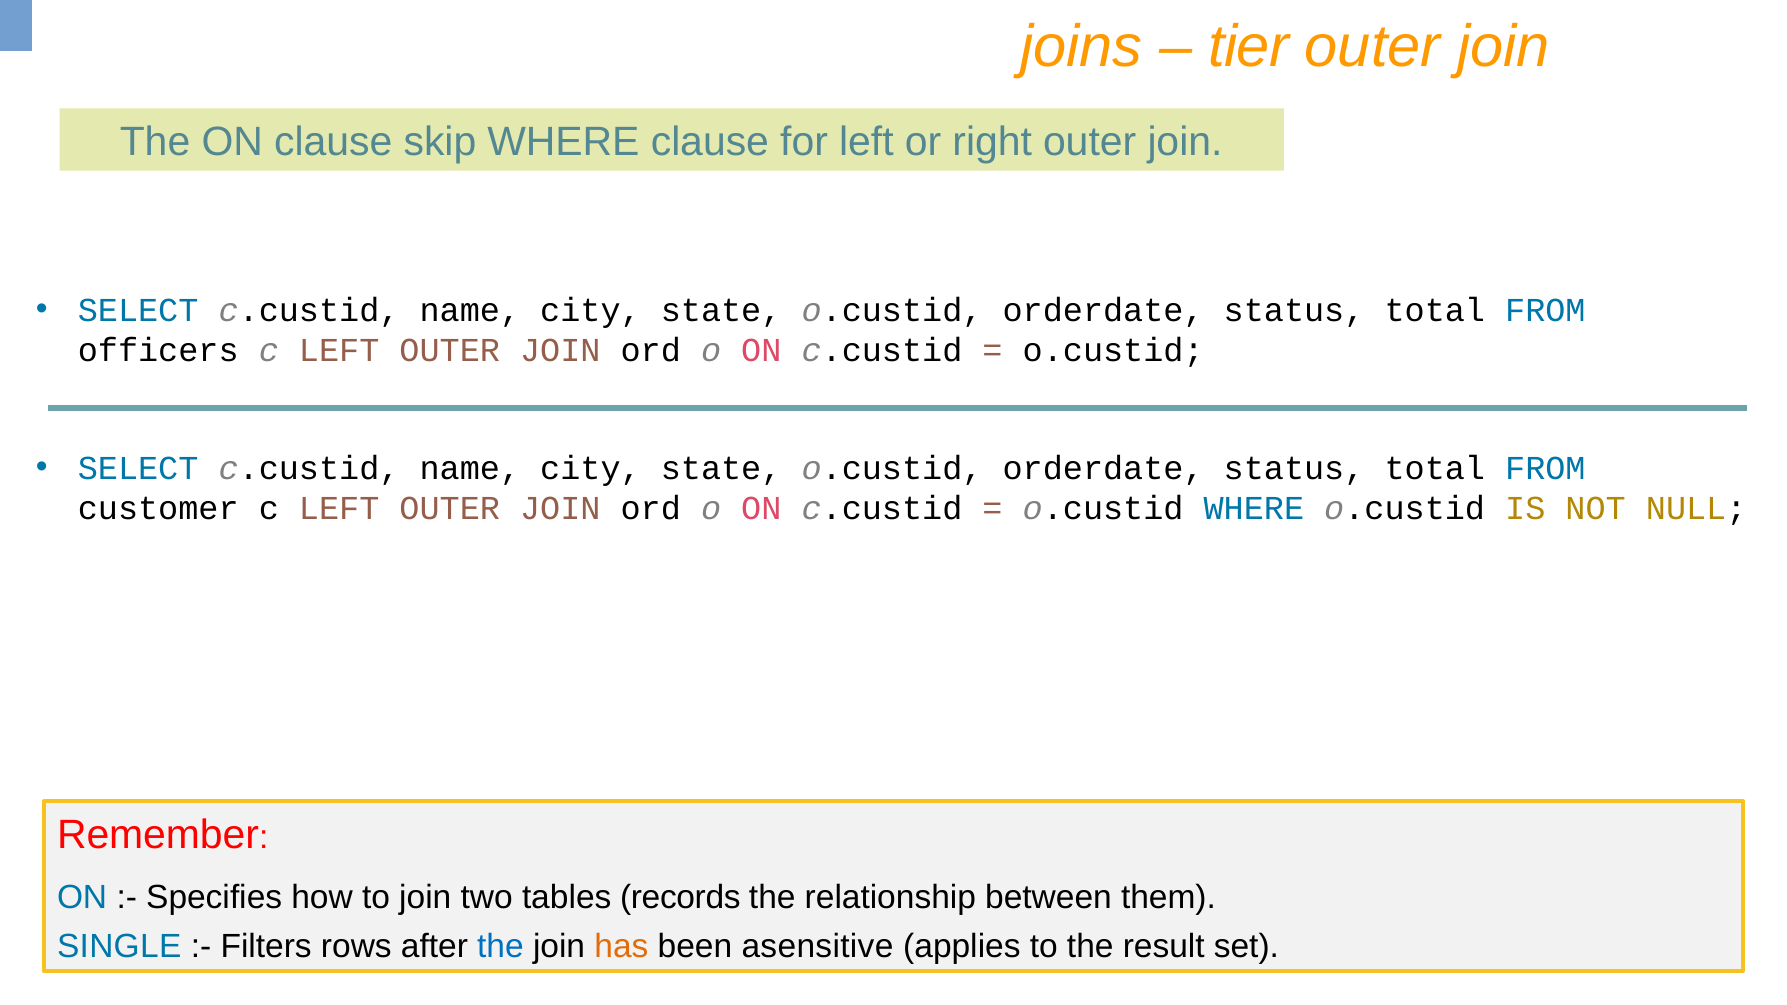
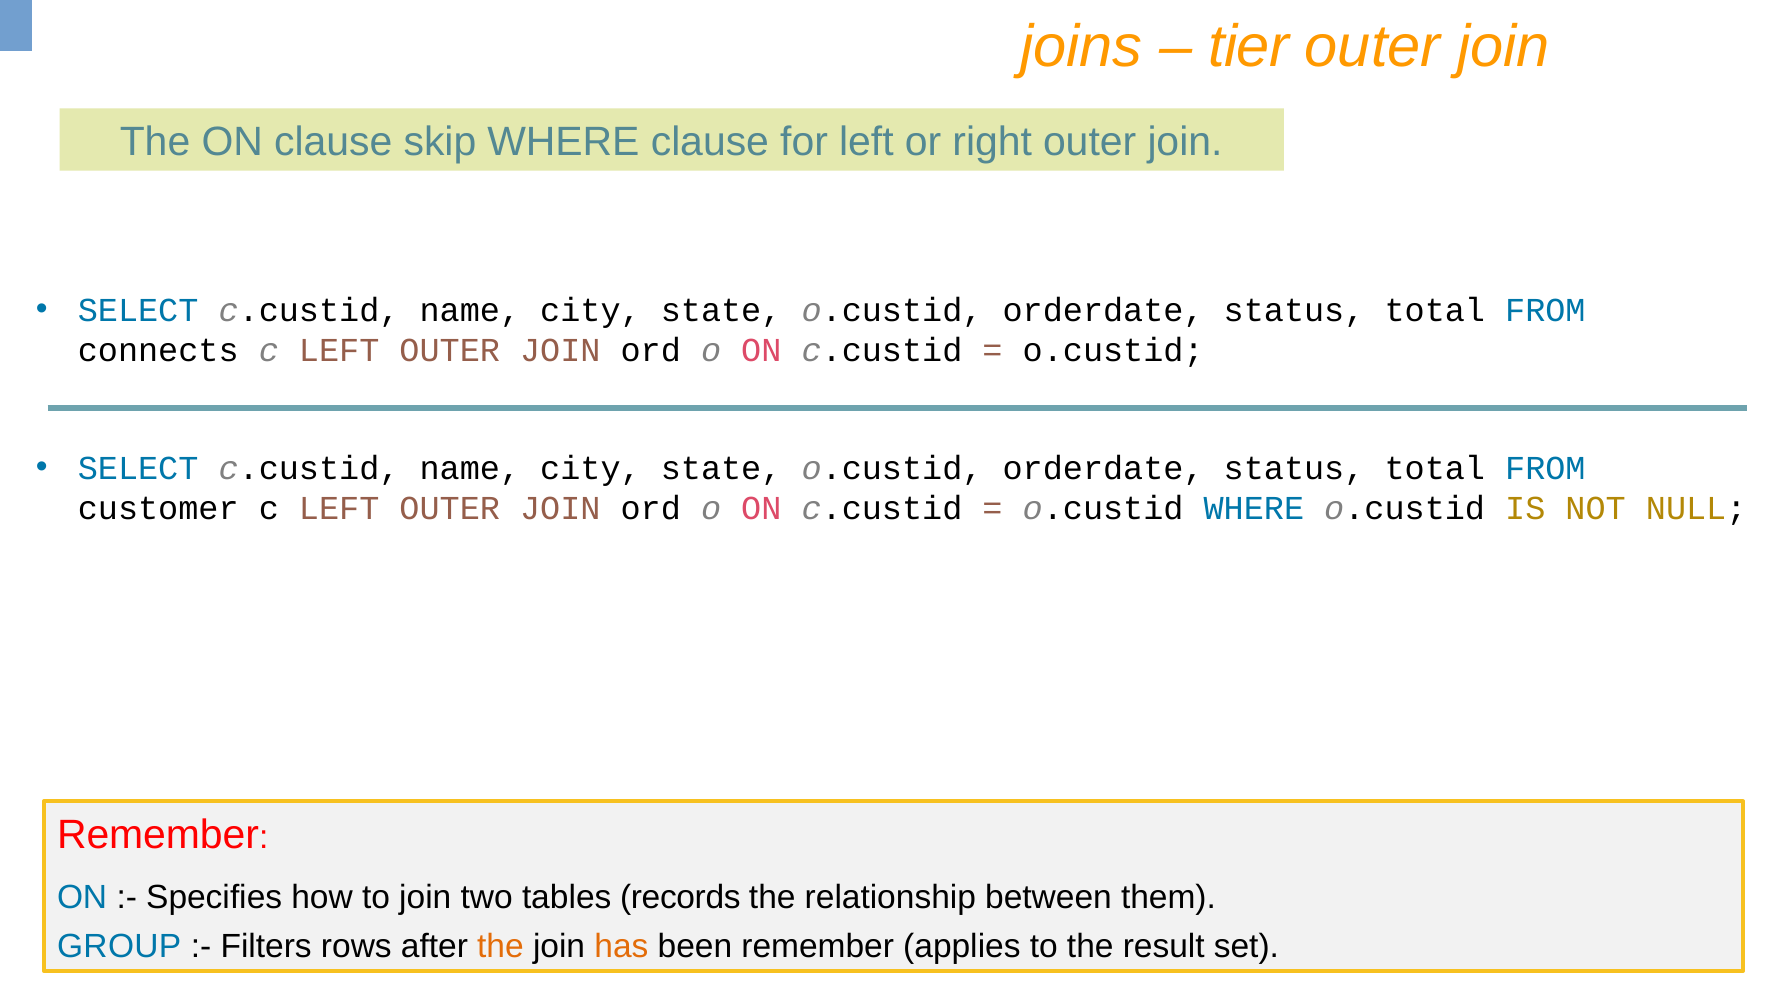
officers: officers -> connects
SINGLE: SINGLE -> GROUP
the at (500, 947) colour: blue -> orange
been asensitive: asensitive -> remember
